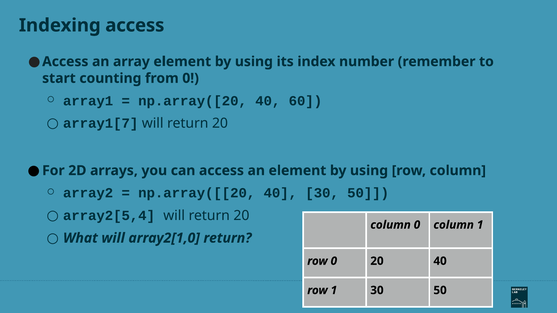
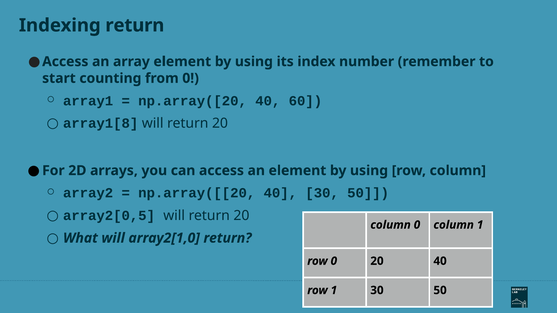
Indexing access: access -> return
array1[7: array1[7 -> array1[8
array2[5,4: array2[5,4 -> array2[0,5
